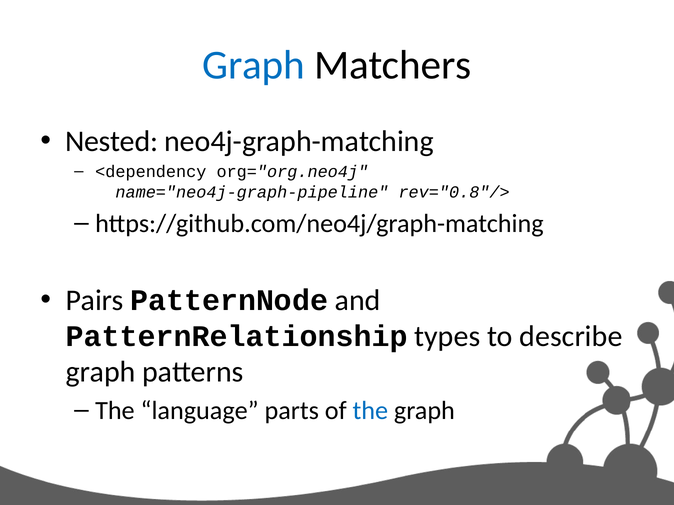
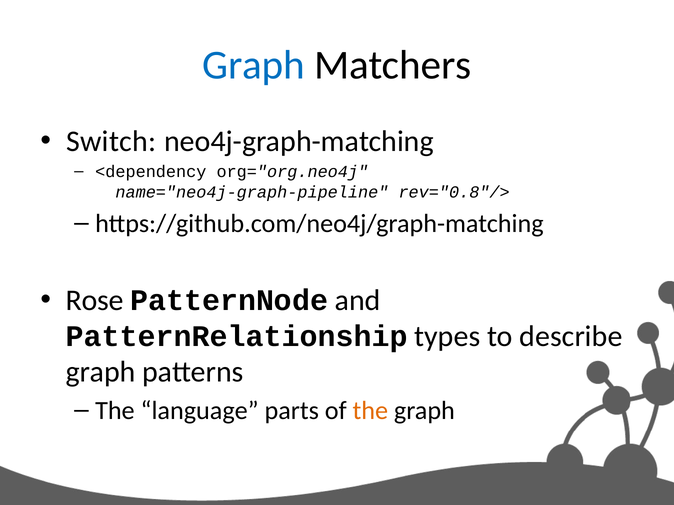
Nested: Nested -> Switch
Pairs: Pairs -> Rose
the at (370, 411) colour: blue -> orange
